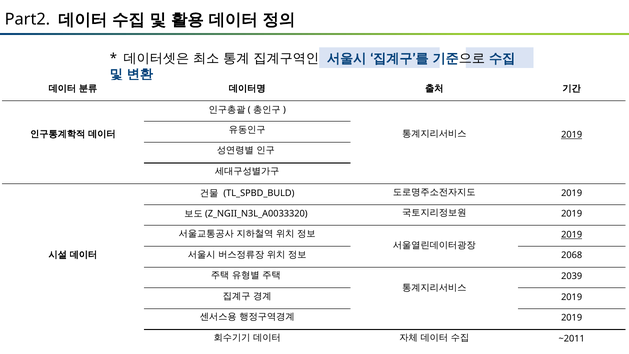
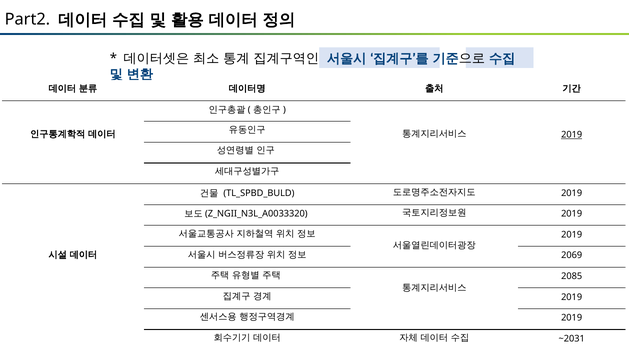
2019 at (572, 234) underline: present -> none
2068: 2068 -> 2069
2039: 2039 -> 2085
~2011: ~2011 -> ~2031
